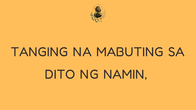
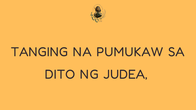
MABUTING: MABUTING -> PUMUKAW
NAMIN: NAMIN -> JUDEA
